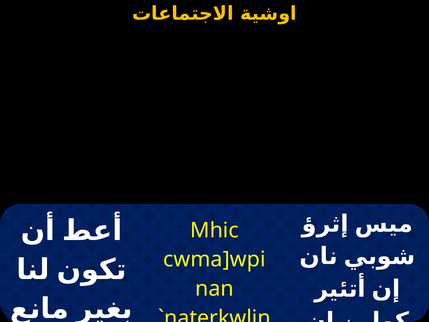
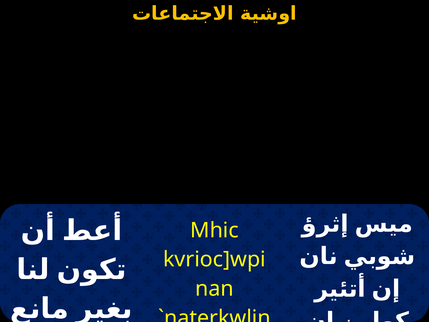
cwma]wpi: cwma]wpi -> kvrioc]wpi
